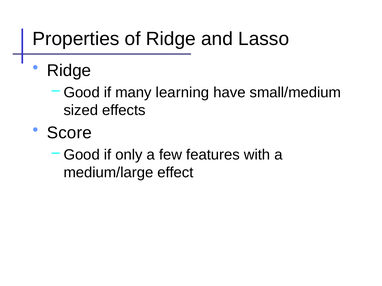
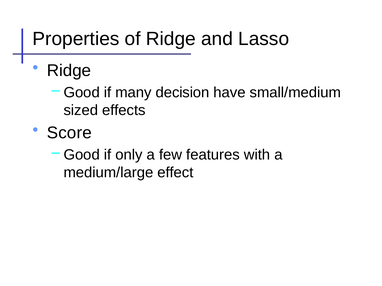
learning: learning -> decision
